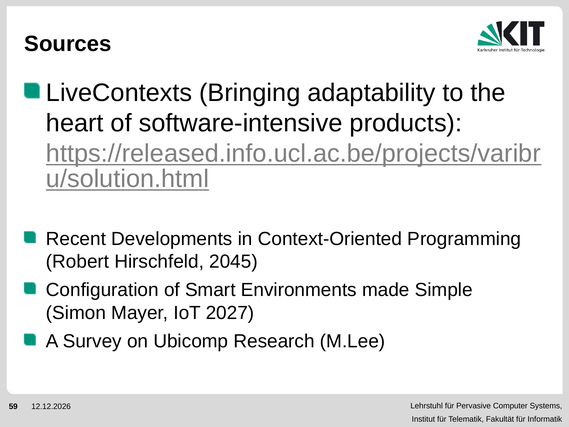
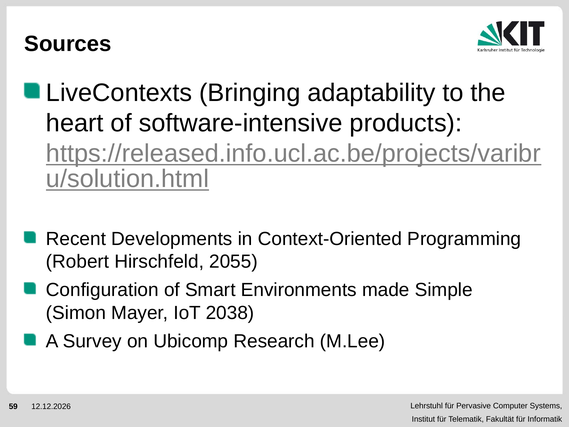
2045: 2045 -> 2055
2027: 2027 -> 2038
